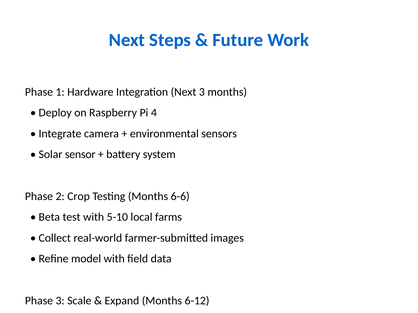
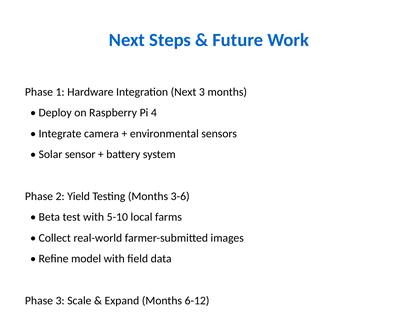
Crop: Crop -> Yield
6-6: 6-6 -> 3-6
